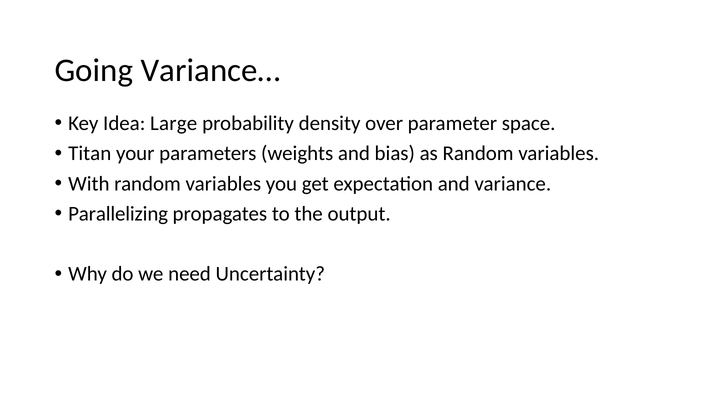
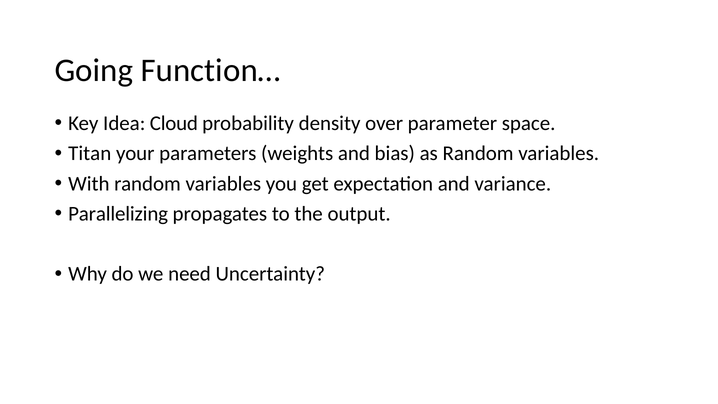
Variance…: Variance… -> Function…
Large: Large -> Cloud
